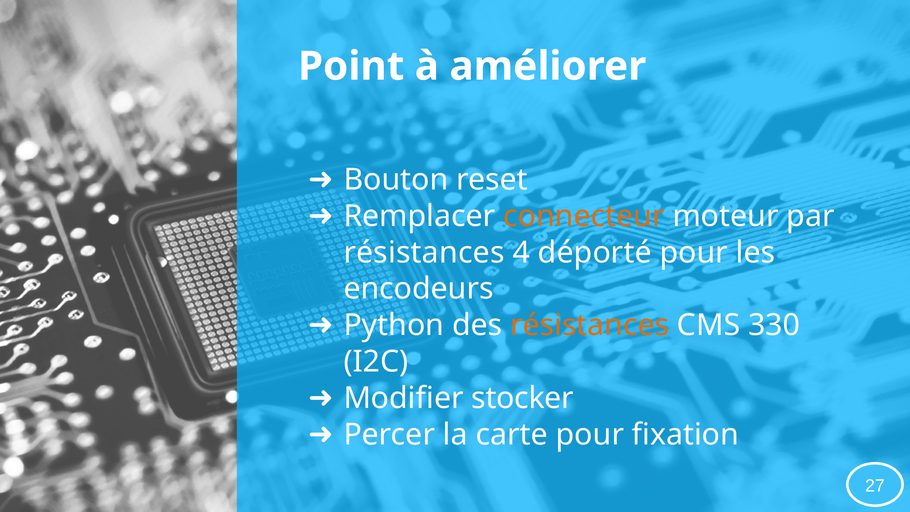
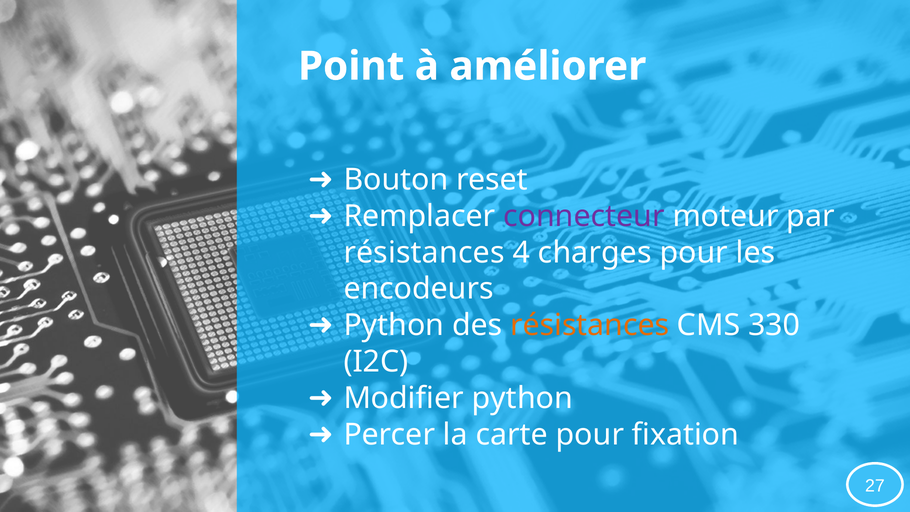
connecteur colour: orange -> purple
déporté: déporté -> charges
Modifier stocker: stocker -> python
